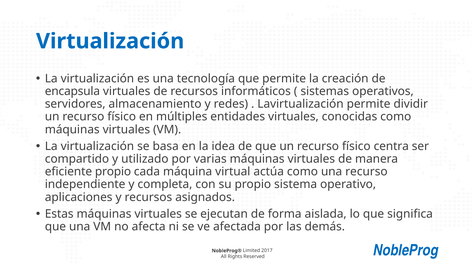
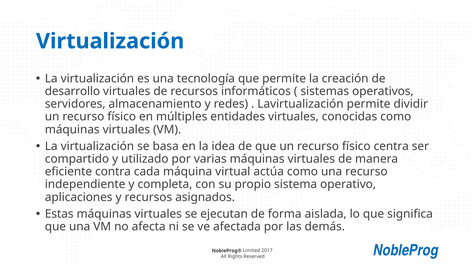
encapsula: encapsula -> desarrollo
eficiente propio: propio -> contra
